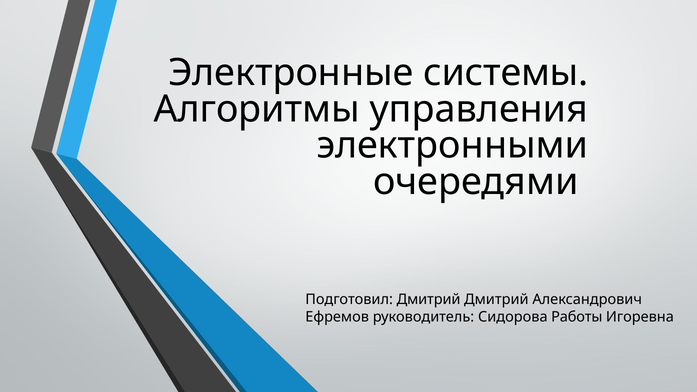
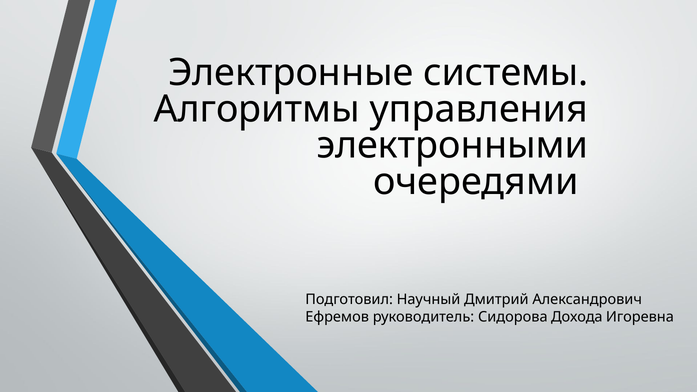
Подготовил Дмитрий: Дмитрий -> Научный
Работы: Работы -> Дохода
